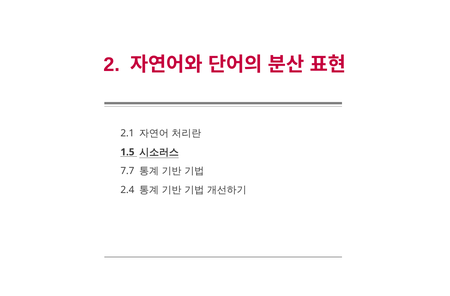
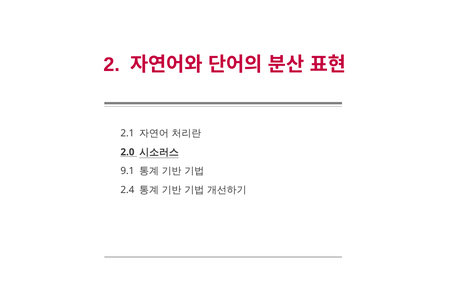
1.5: 1.5 -> 2.0
7.7: 7.7 -> 9.1
